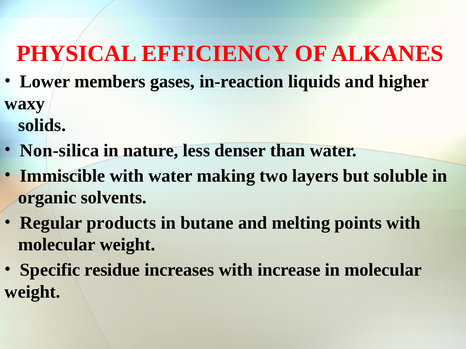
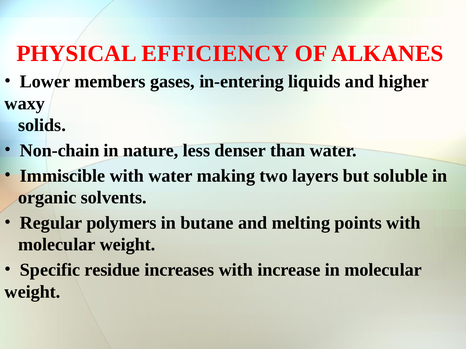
in-reaction: in-reaction -> in-entering
Non-silica: Non-silica -> Non-chain
products: products -> polymers
